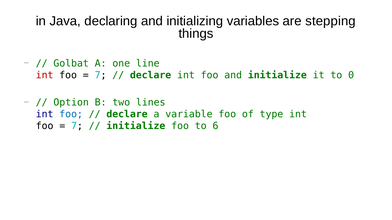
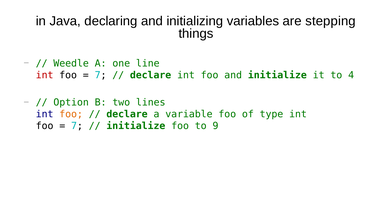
Golbat: Golbat -> Weedle
0: 0 -> 4
foo at (71, 115) colour: blue -> orange
6: 6 -> 9
